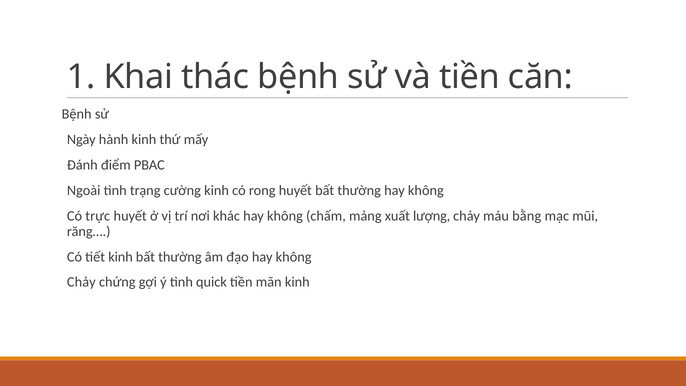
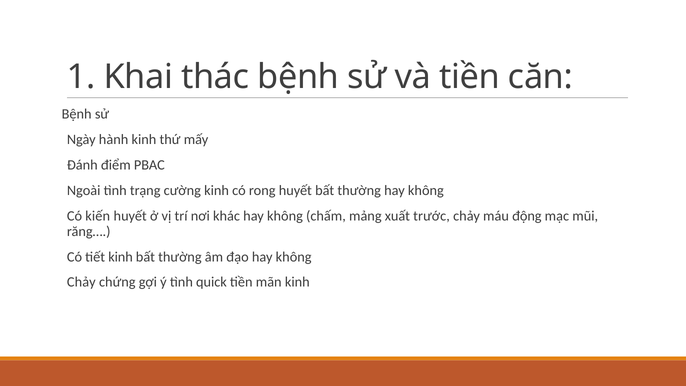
trực: trực -> kiến
lượng: lượng -> trước
bằng: bằng -> động
